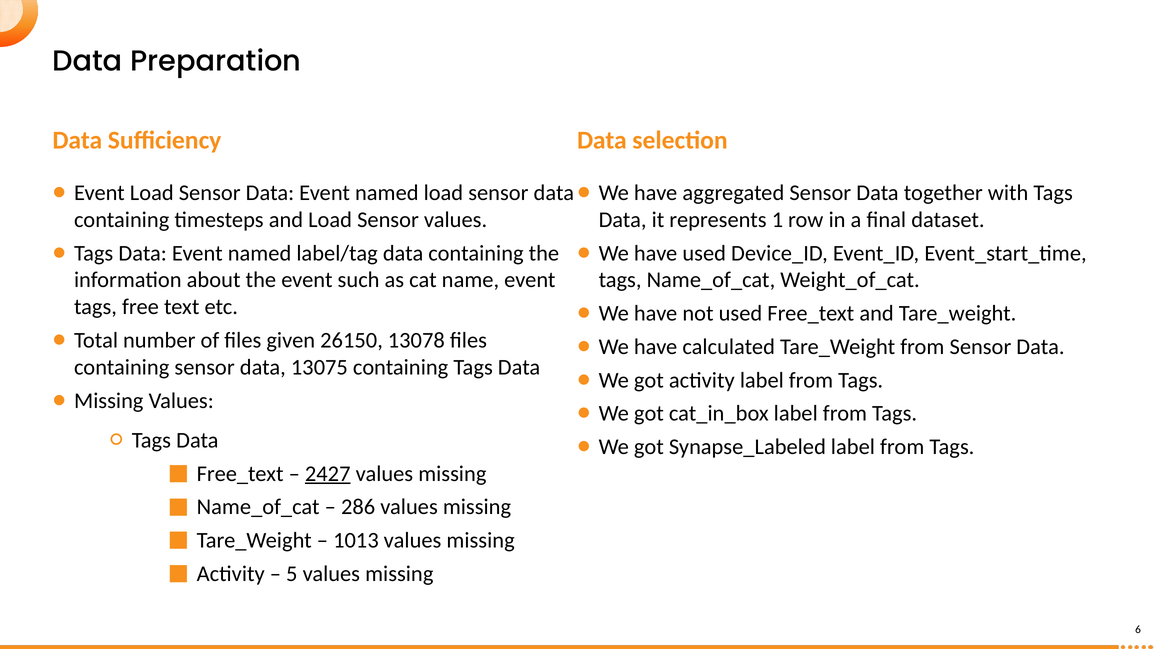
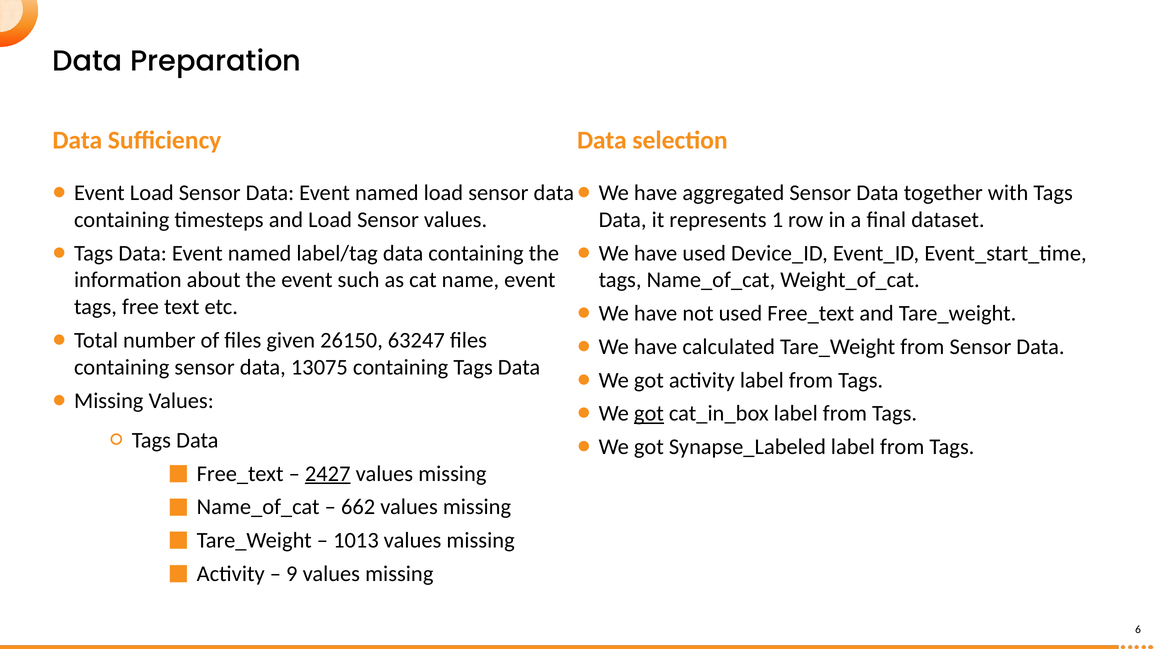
13078: 13078 -> 63247
got at (649, 414) underline: none -> present
286: 286 -> 662
5: 5 -> 9
